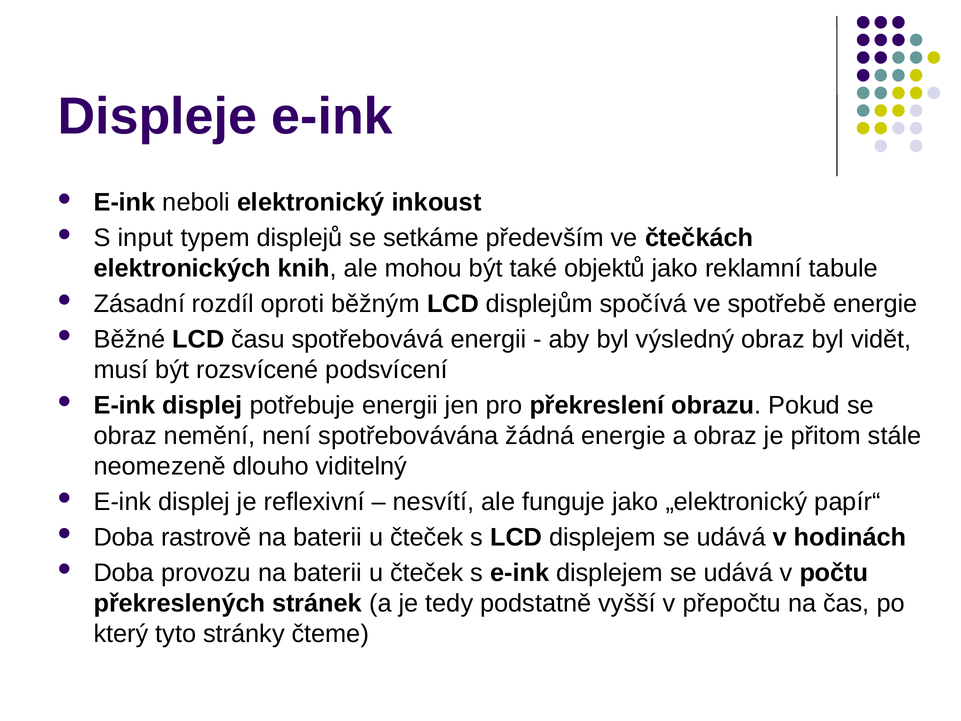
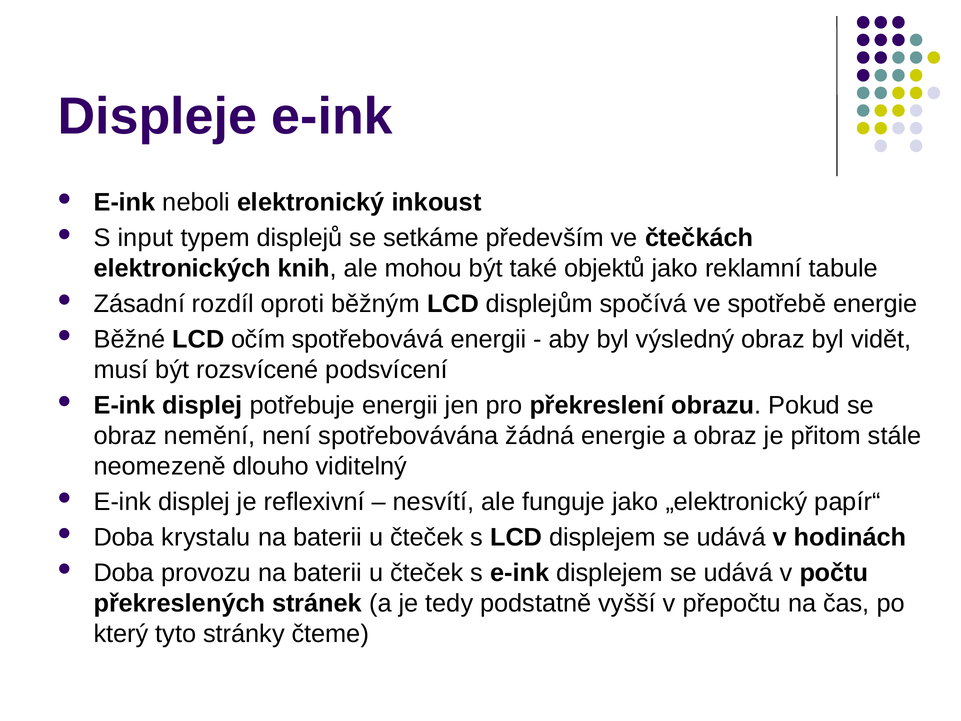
času: času -> očím
rastrově: rastrově -> krystalu
